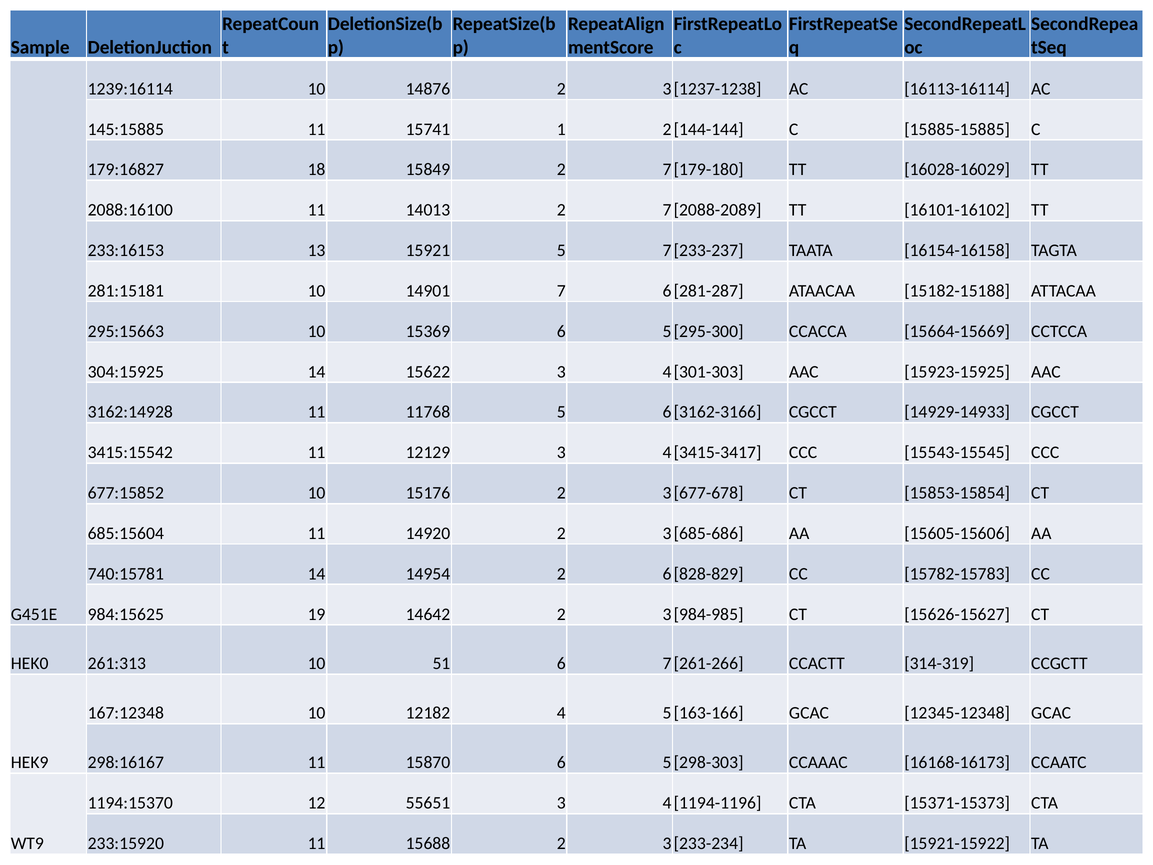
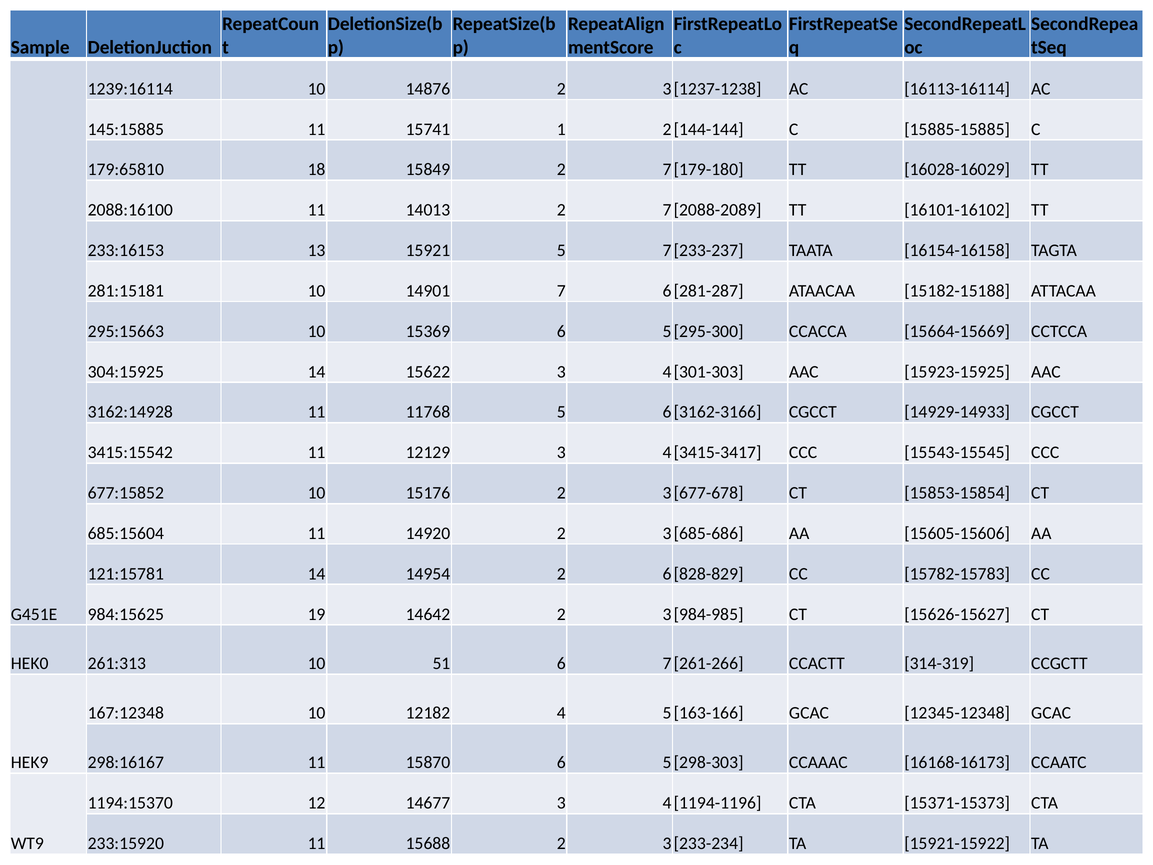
179:16827: 179:16827 -> 179:65810
740:15781: 740:15781 -> 121:15781
55651: 55651 -> 14677
